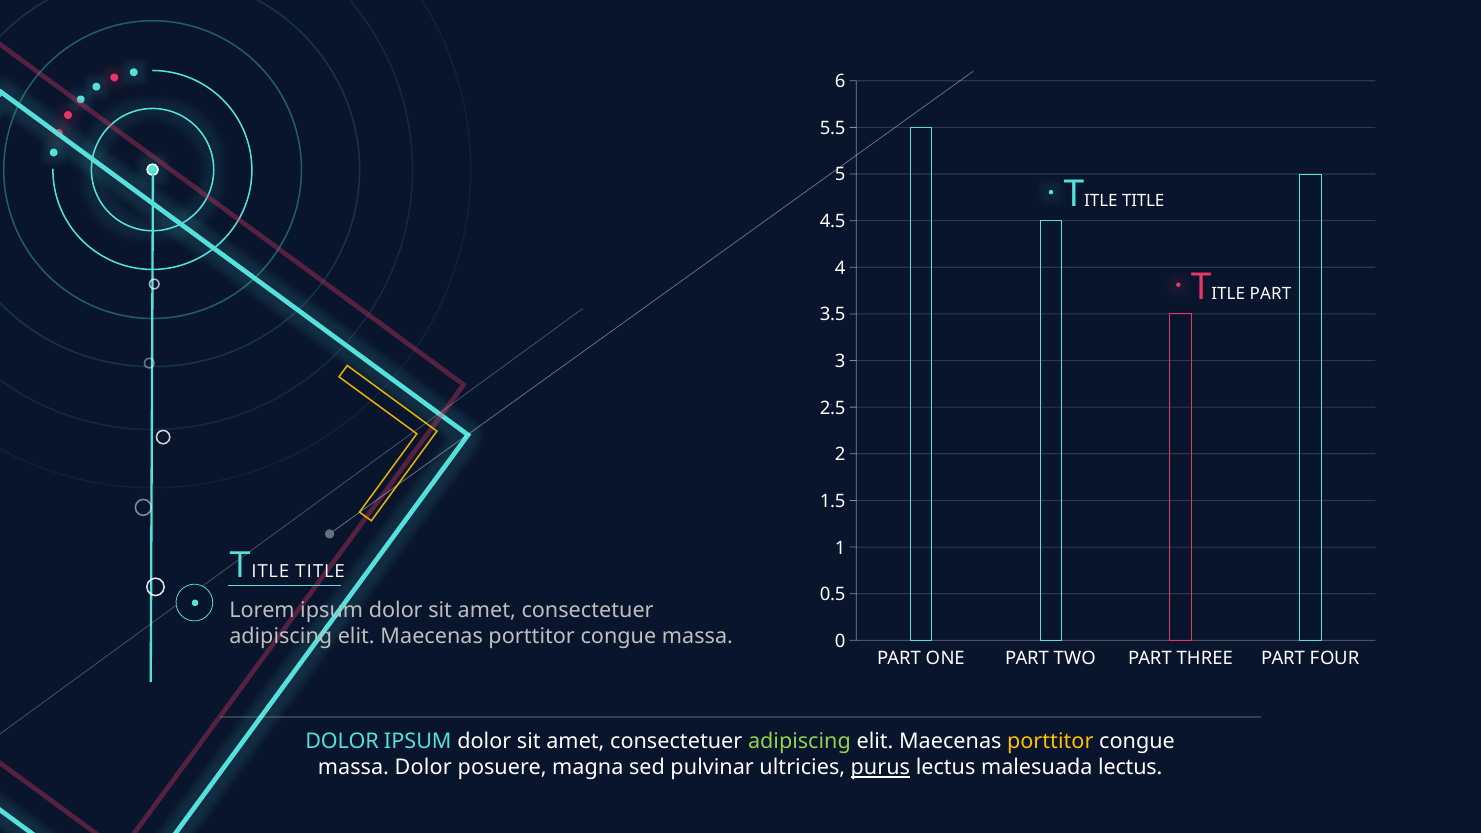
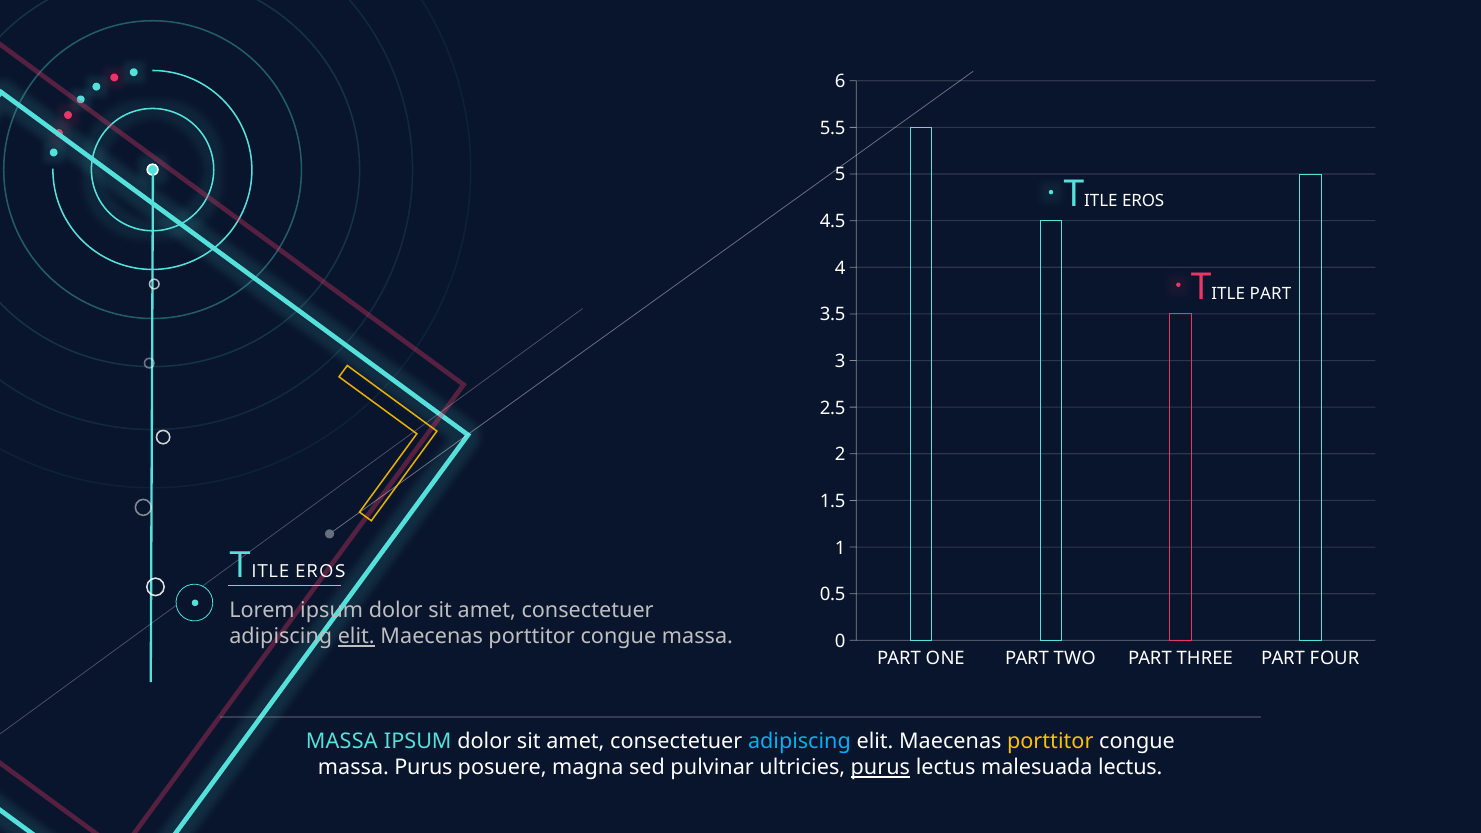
TITLE at (1143, 201): TITLE -> EROS
TITLE at (320, 571): TITLE -> EROS
elit at (356, 637) underline: none -> present
DOLOR at (342, 742): DOLOR -> MASSA
adipiscing at (799, 742) colour: light green -> light blue
Dolor at (423, 768): Dolor -> Purus
